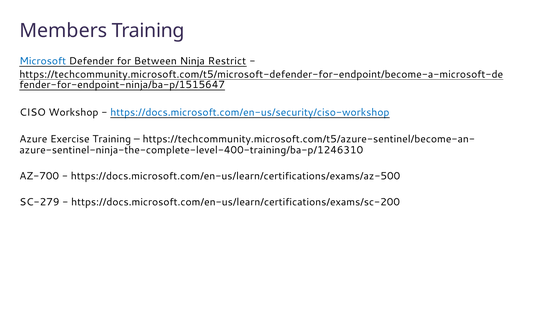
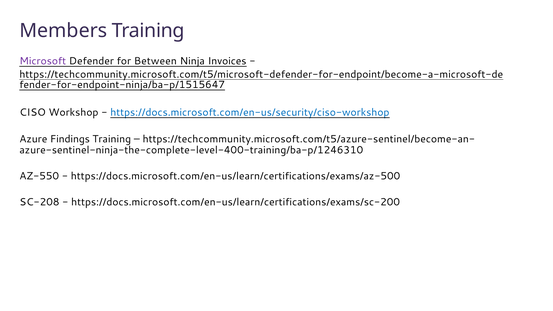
Microsoft colour: blue -> purple
Restrict: Restrict -> Invoices
Exercise: Exercise -> Findings
AZ-700: AZ-700 -> AZ-550
SC-279: SC-279 -> SC-208
